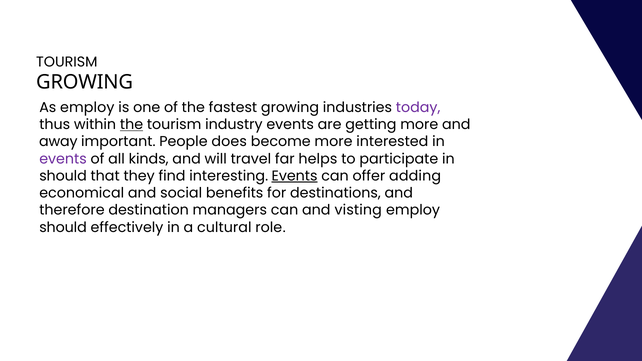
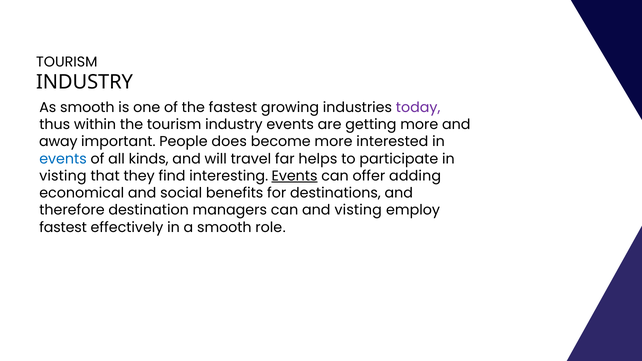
GROWING at (85, 82): GROWING -> INDUSTRY
As employ: employ -> smooth
the at (132, 125) underline: present -> none
events at (63, 159) colour: purple -> blue
should at (63, 176): should -> visting
should at (63, 227): should -> fastest
a cultural: cultural -> smooth
